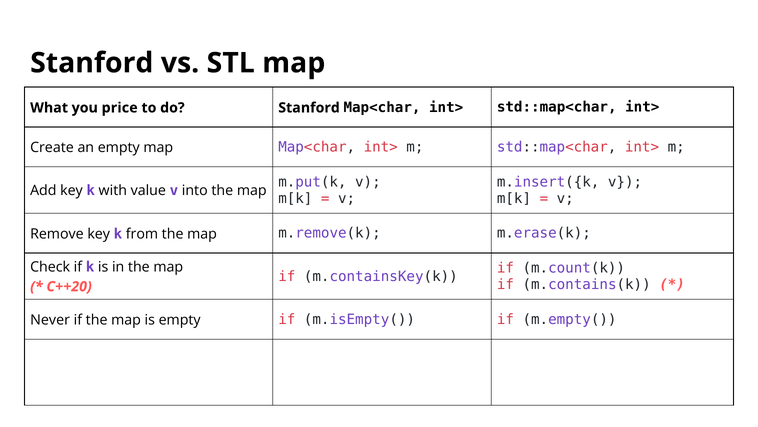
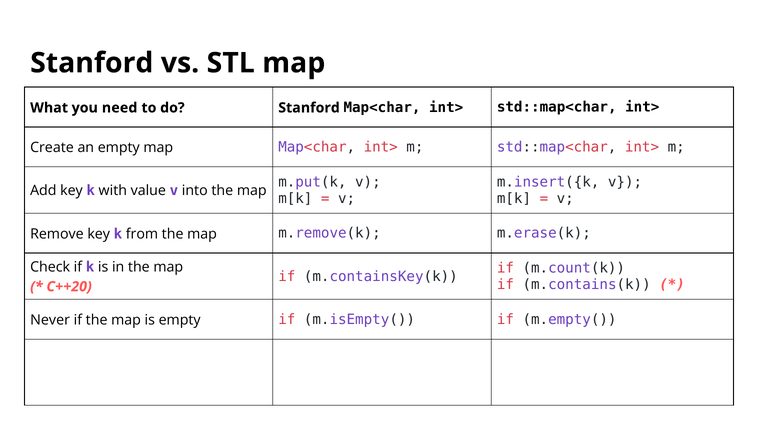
price: price -> need
